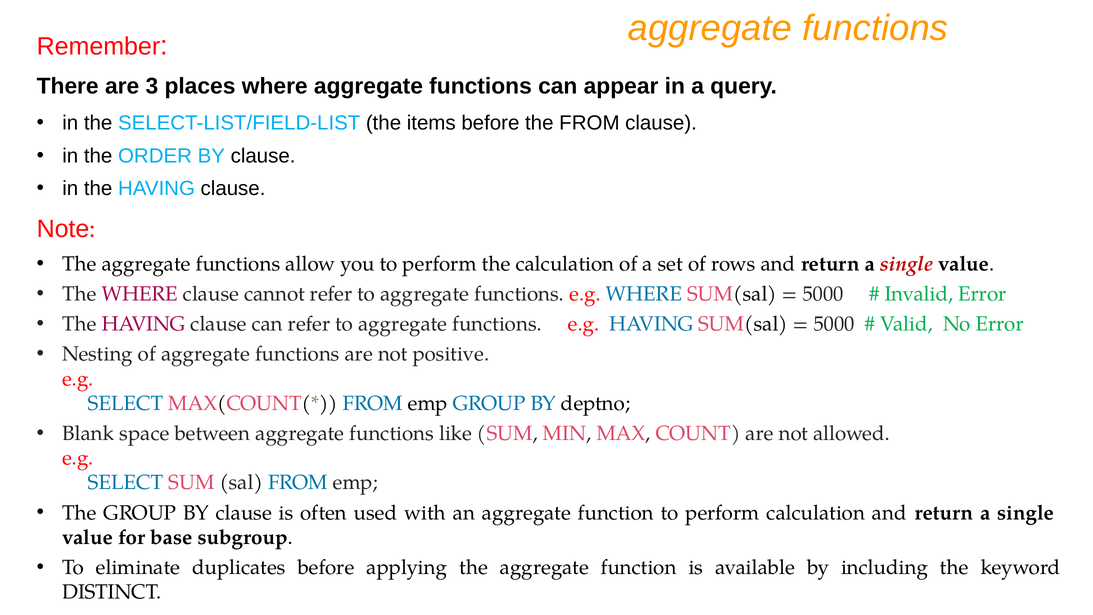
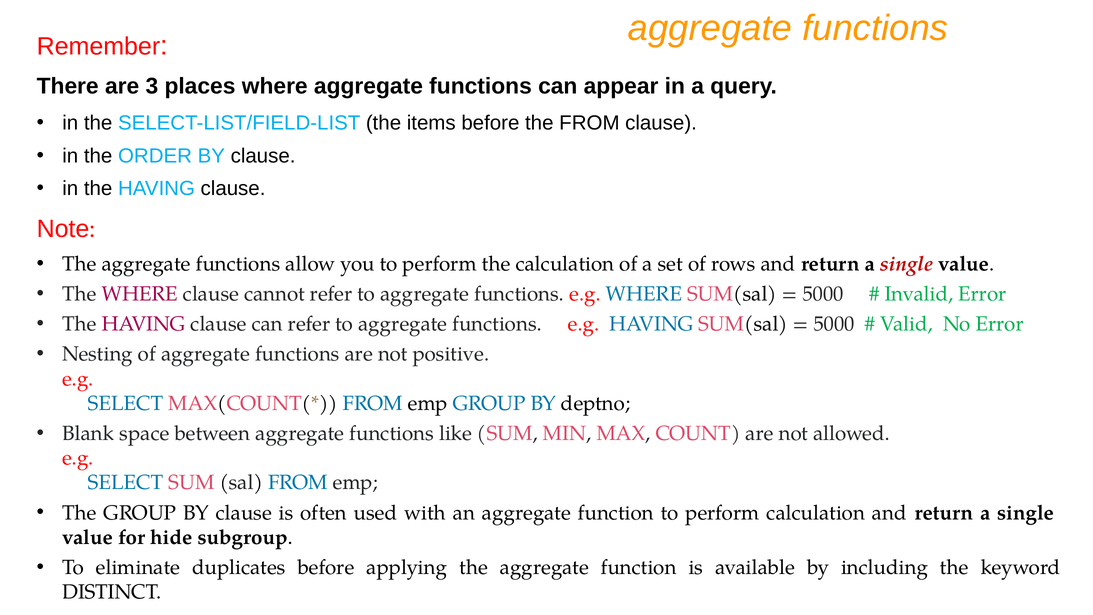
base: base -> hide
